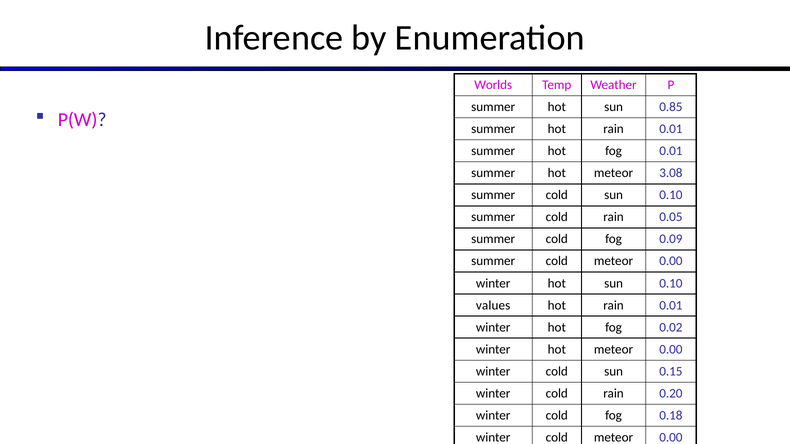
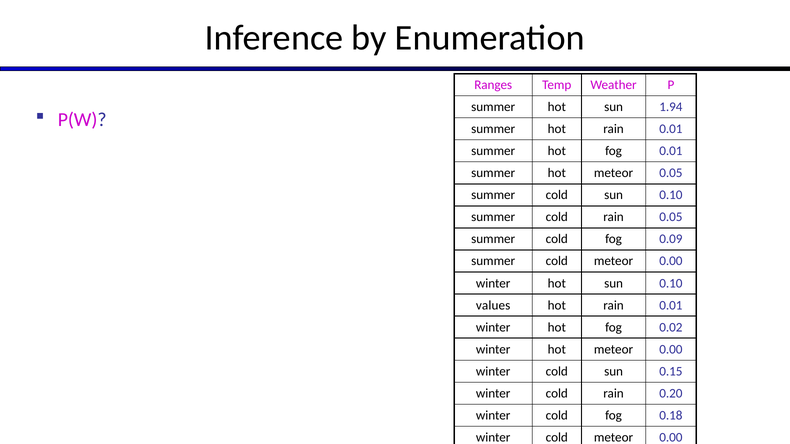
Worlds: Worlds -> Ranges
0.85: 0.85 -> 1.94
meteor 3.08: 3.08 -> 0.05
